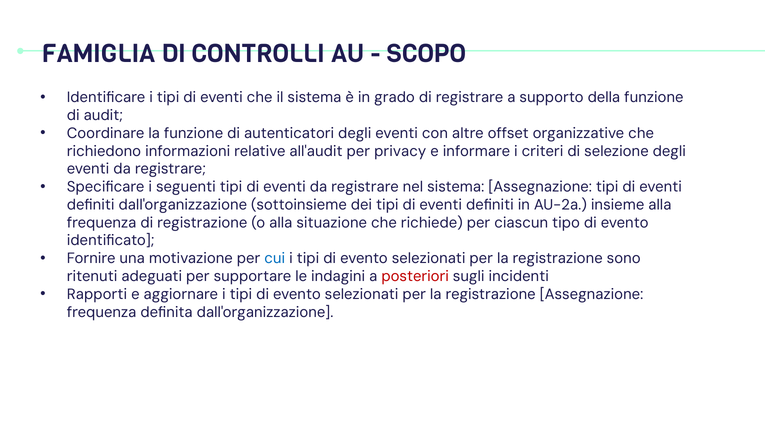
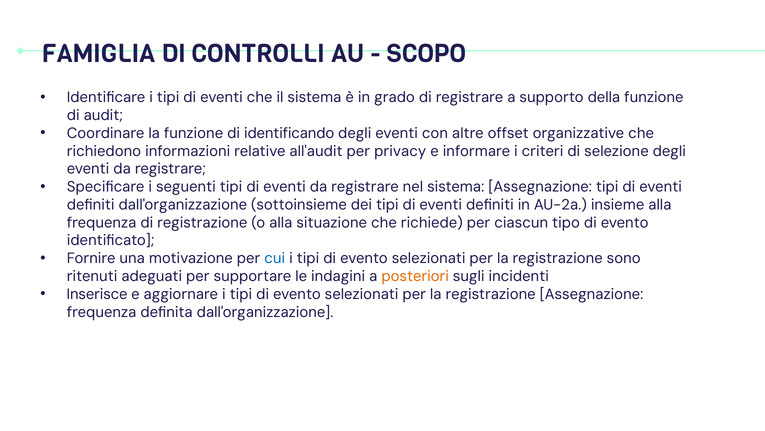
autenticatori: autenticatori -> identificando
posteriori colour: red -> orange
Rapporti: Rapporti -> Inserisce
